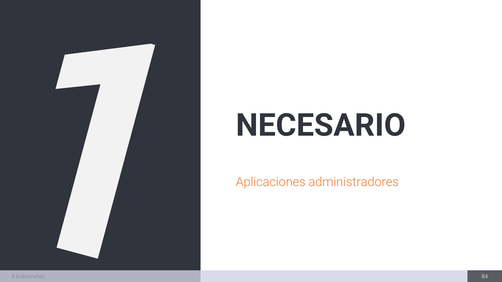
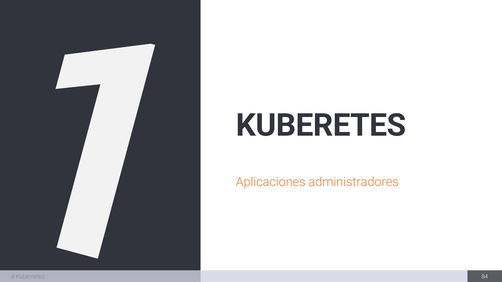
NECESARIO: NECESARIO -> KUBERETES
